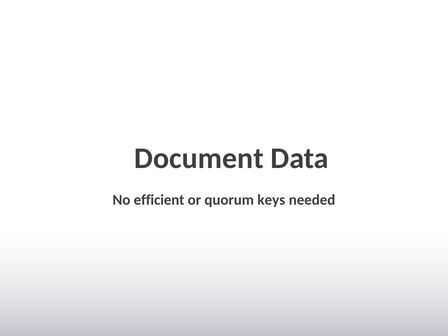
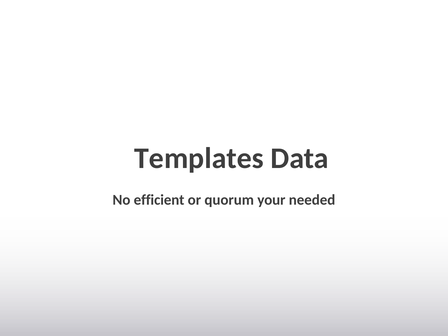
Document: Document -> Templates
keys: keys -> your
